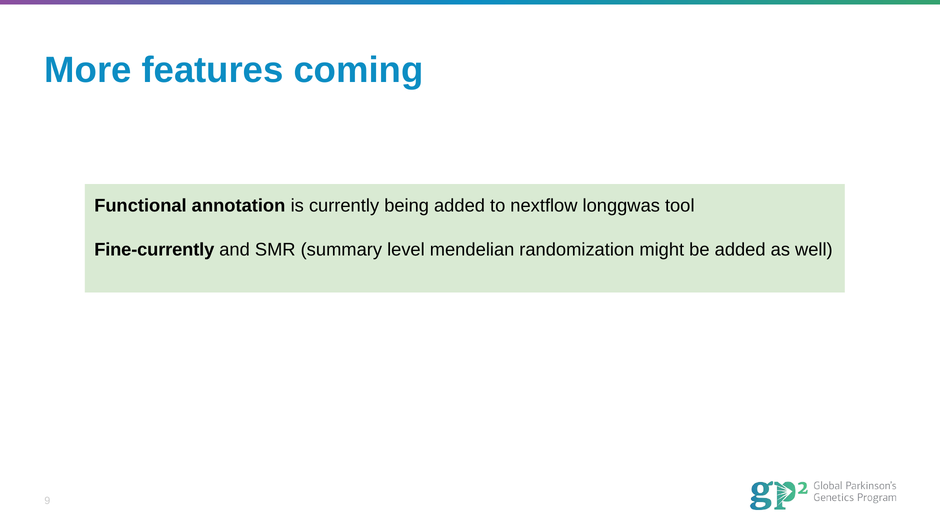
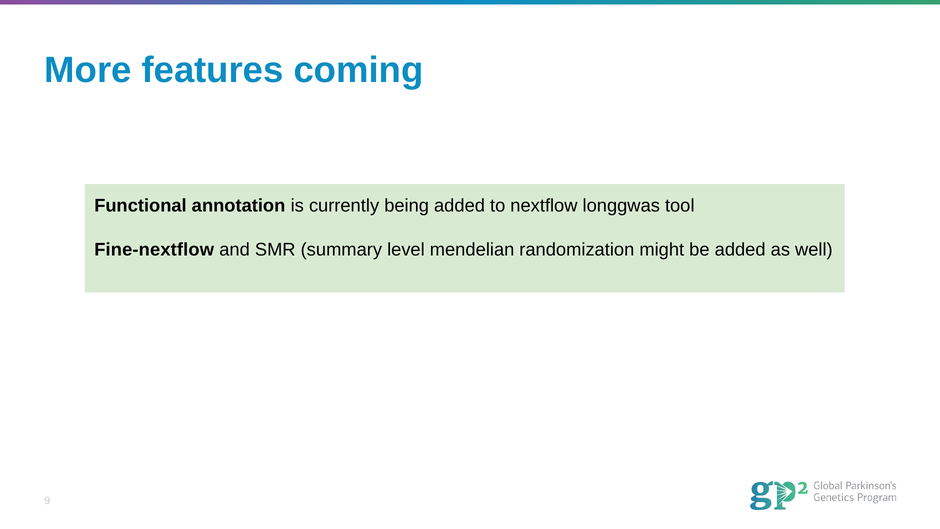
Fine-currently: Fine-currently -> Fine-nextflow
